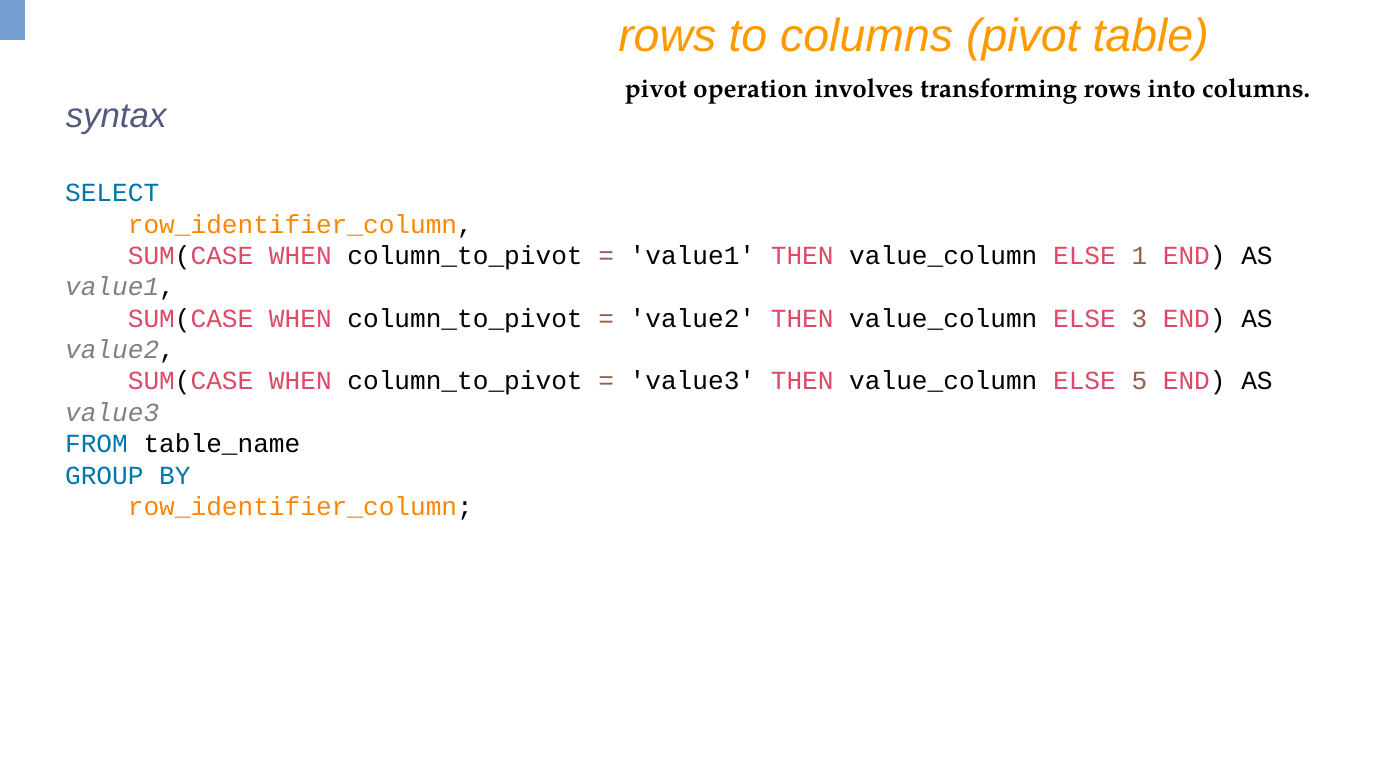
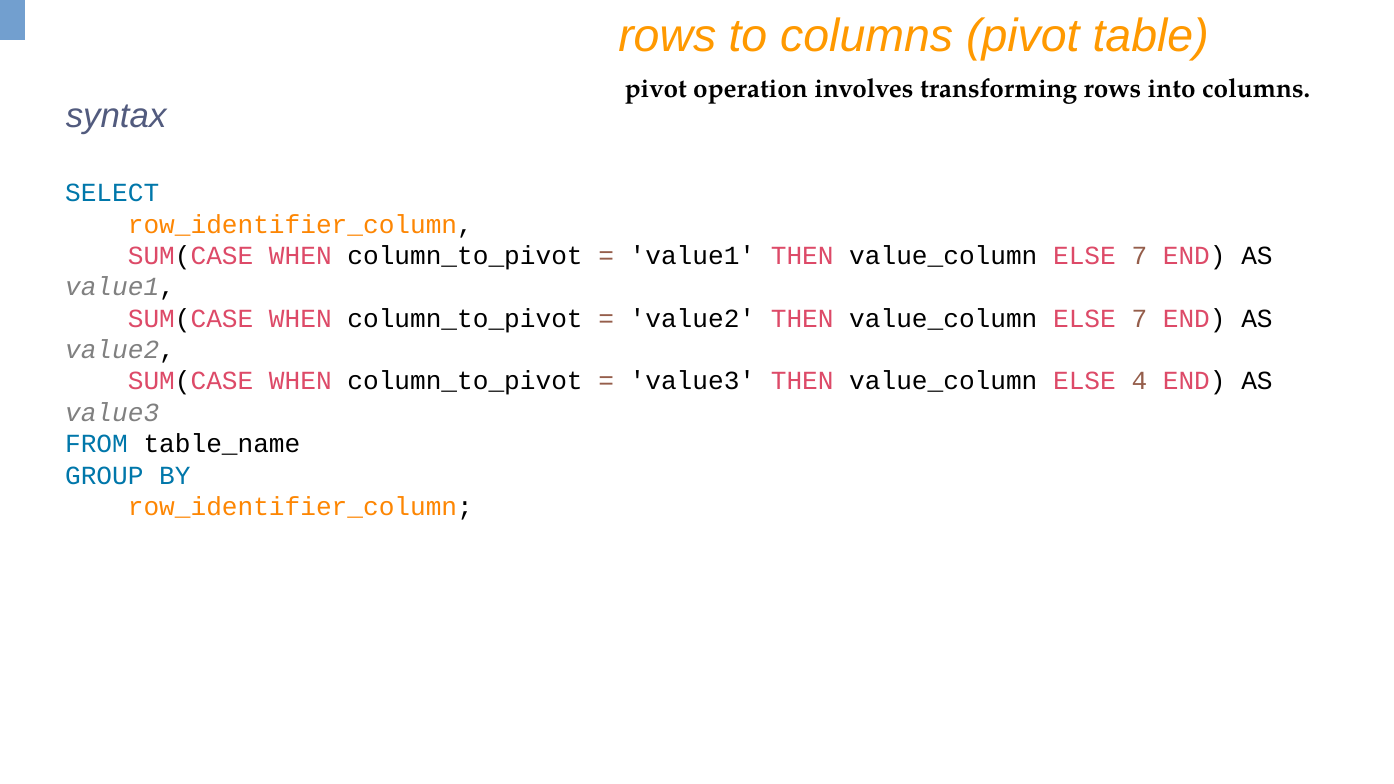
1 at (1139, 256): 1 -> 7
3 at (1139, 319): 3 -> 7
5: 5 -> 4
